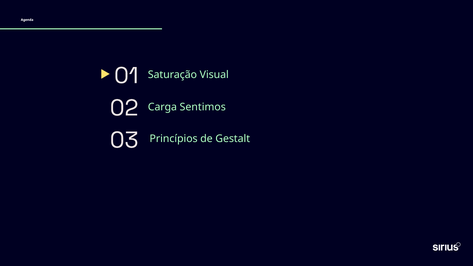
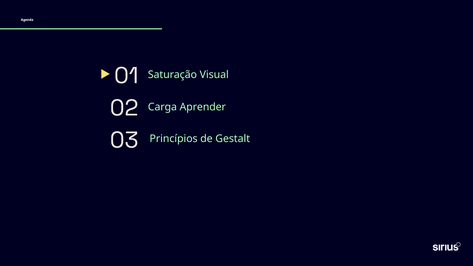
Sentimos: Sentimos -> Aprender
